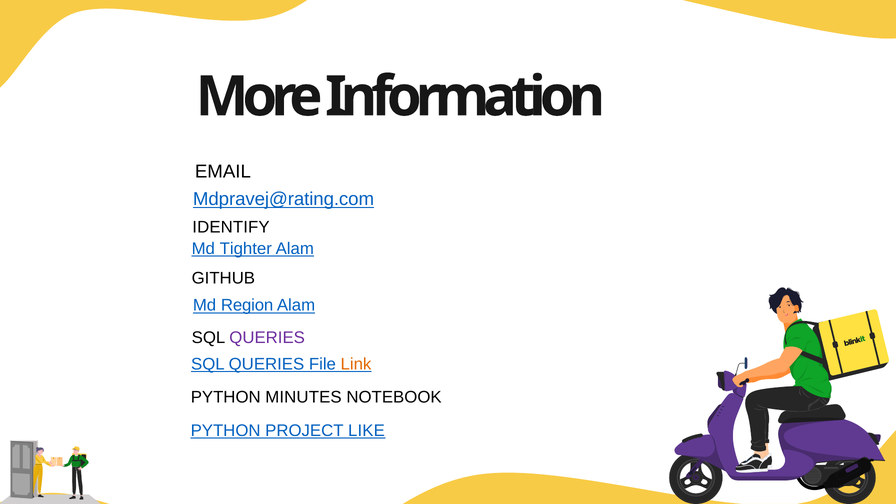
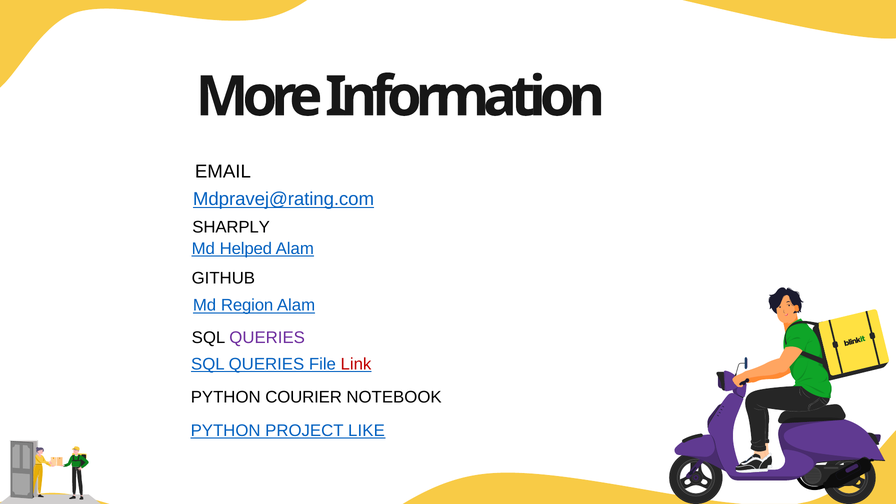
IDENTIFY: IDENTIFY -> SHARPLY
Tighter: Tighter -> Helped
Link colour: orange -> red
MINUTES: MINUTES -> COURIER
